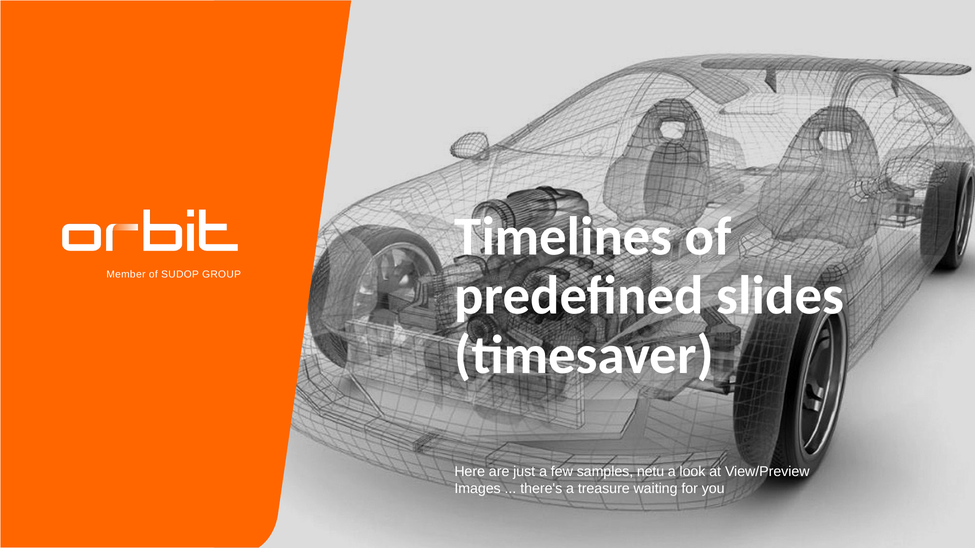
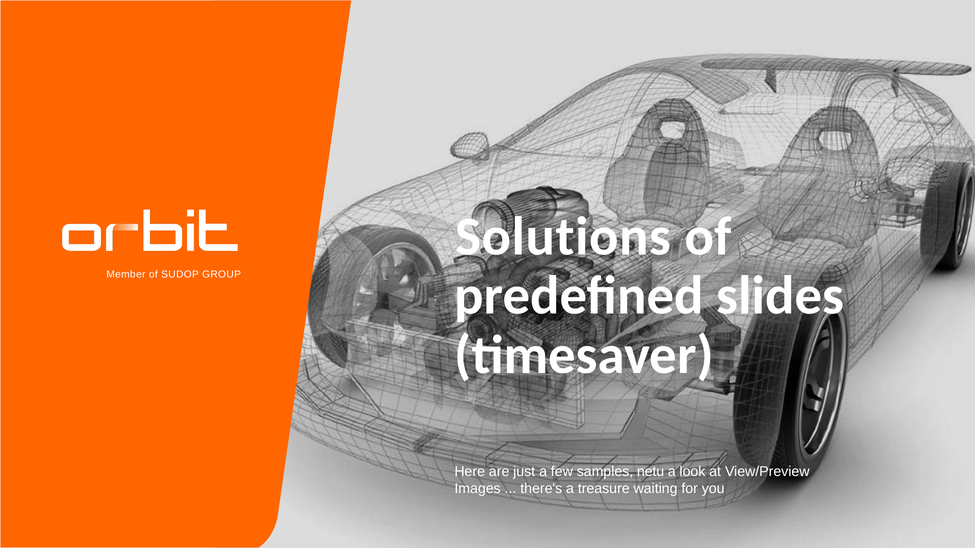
Timelines: Timelines -> Solutions
